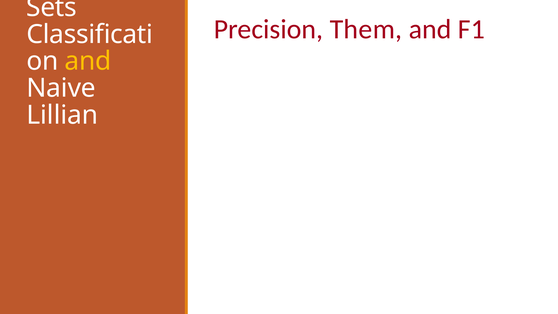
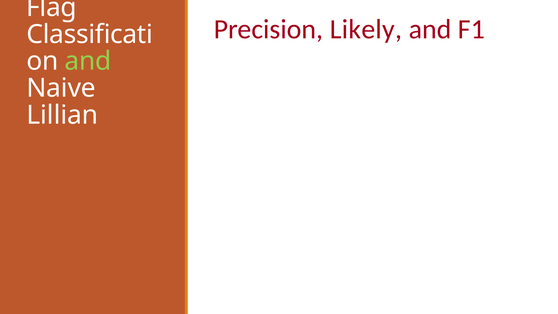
Sets: Sets -> Flag
Them: Them -> Likely
and at (88, 61) colour: yellow -> light green
